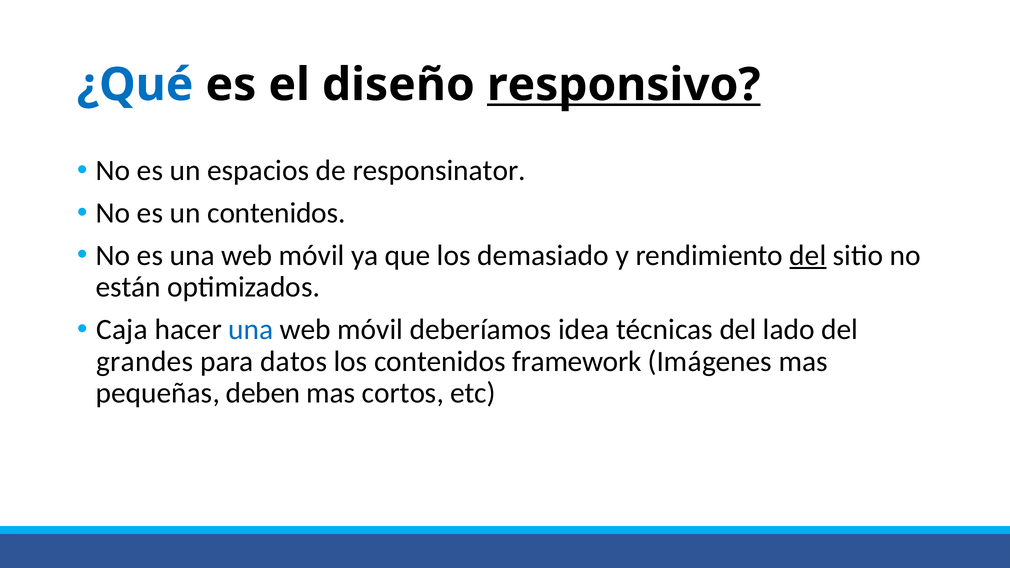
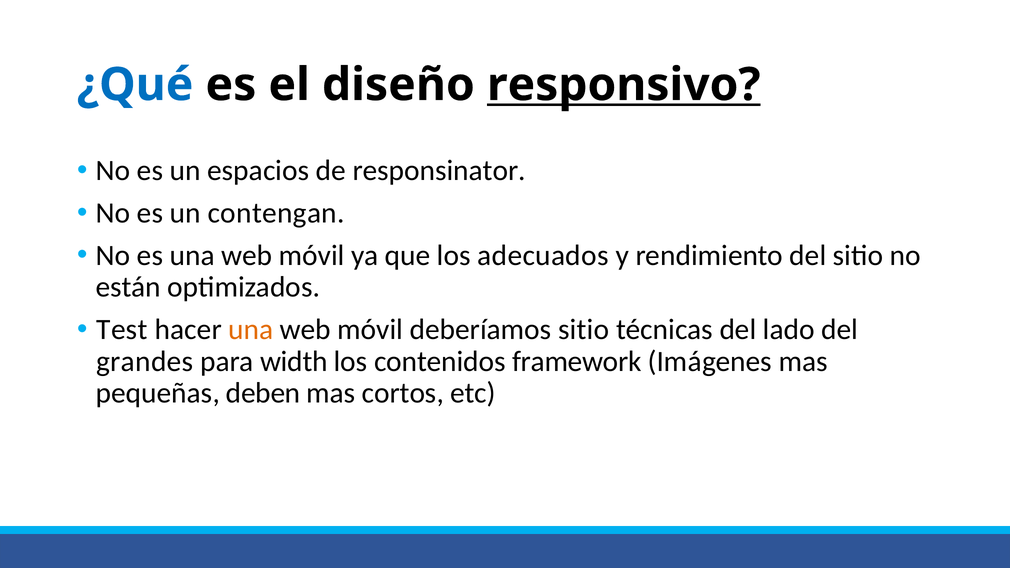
un contenidos: contenidos -> contengan
demasiado: demasiado -> adecuados
del at (808, 255) underline: present -> none
Caja: Caja -> Test
una at (251, 330) colour: blue -> orange
deberíamos idea: idea -> sitio
datos: datos -> width
